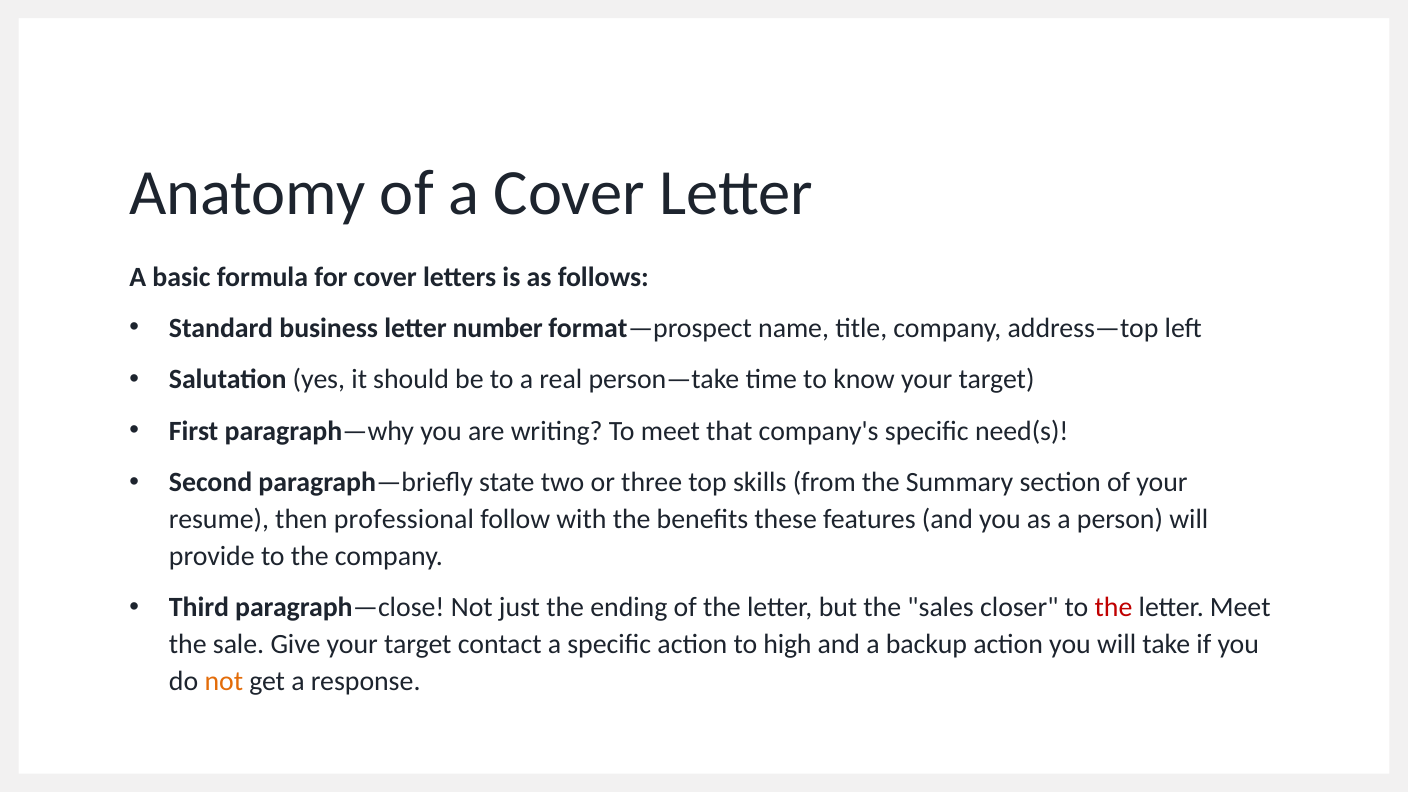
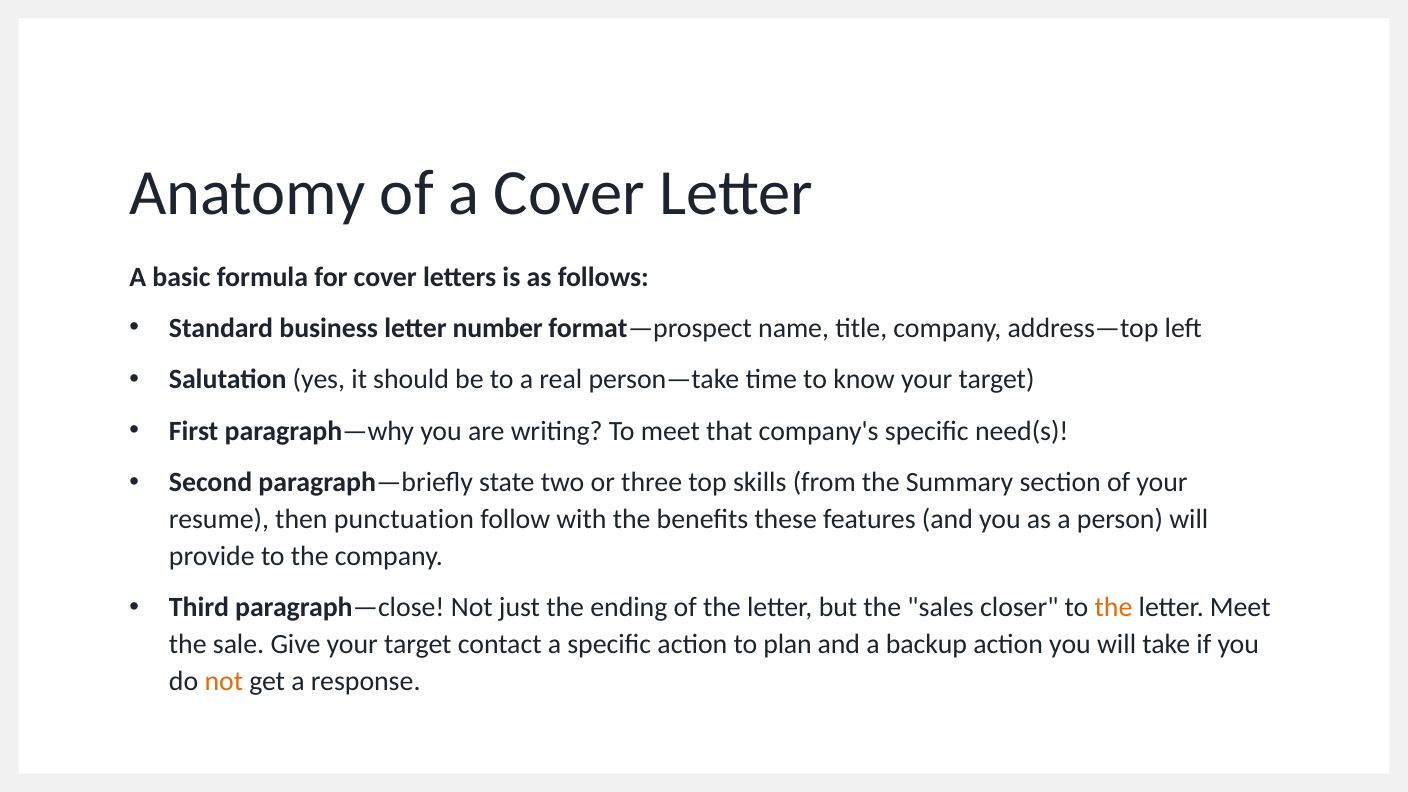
professional: professional -> punctuation
the at (1113, 608) colour: red -> orange
high: high -> plan
